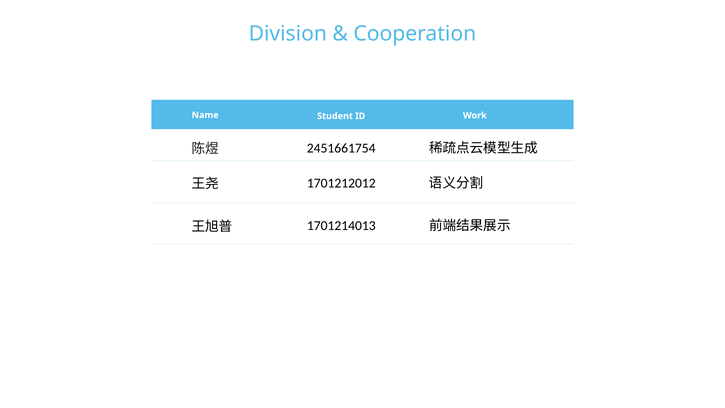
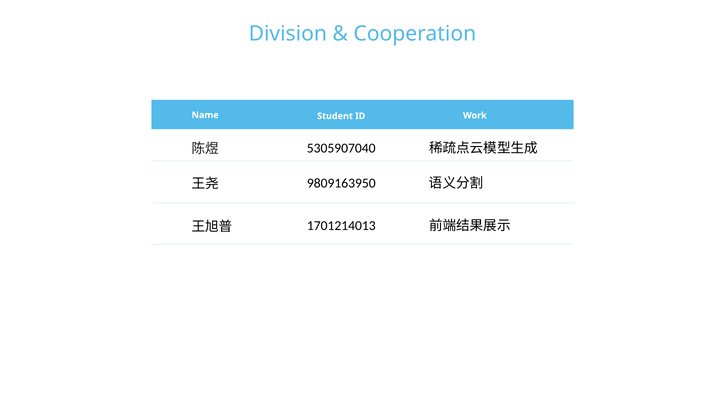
2451661754: 2451661754 -> 5305907040
1701212012: 1701212012 -> 9809163950
